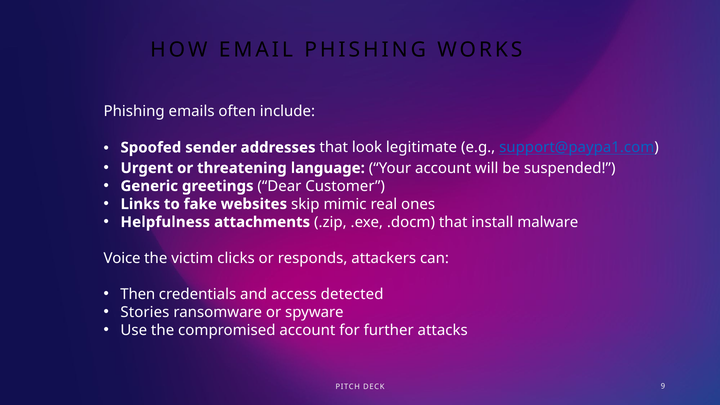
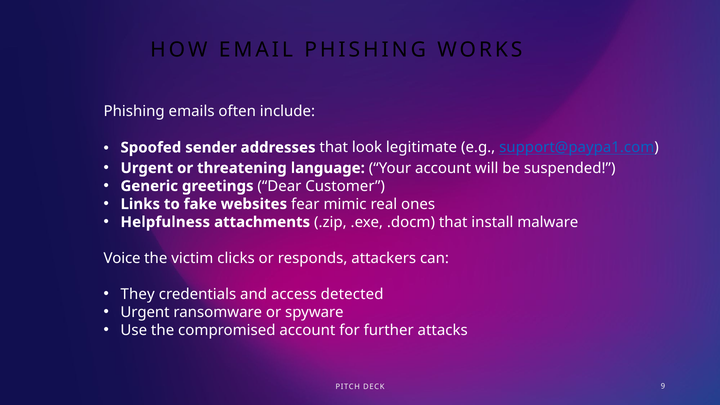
skip: skip -> fear
Then: Then -> They
Stories at (145, 312): Stories -> Urgent
